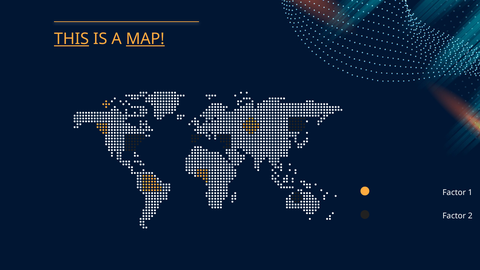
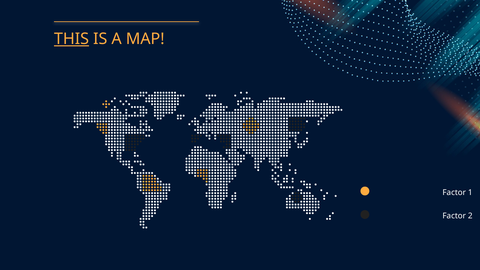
MAP underline: present -> none
